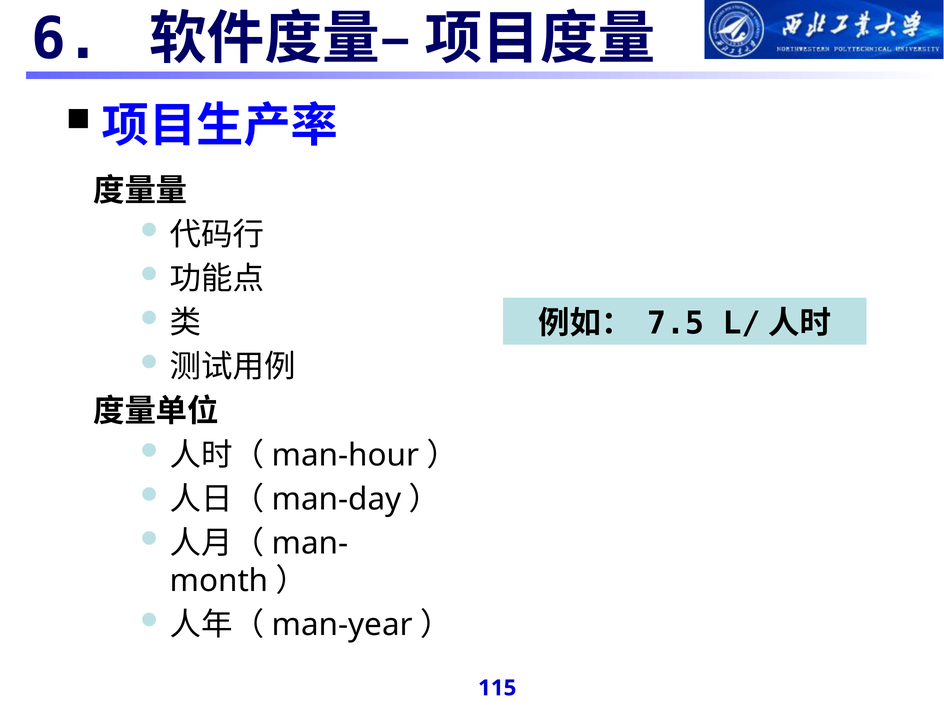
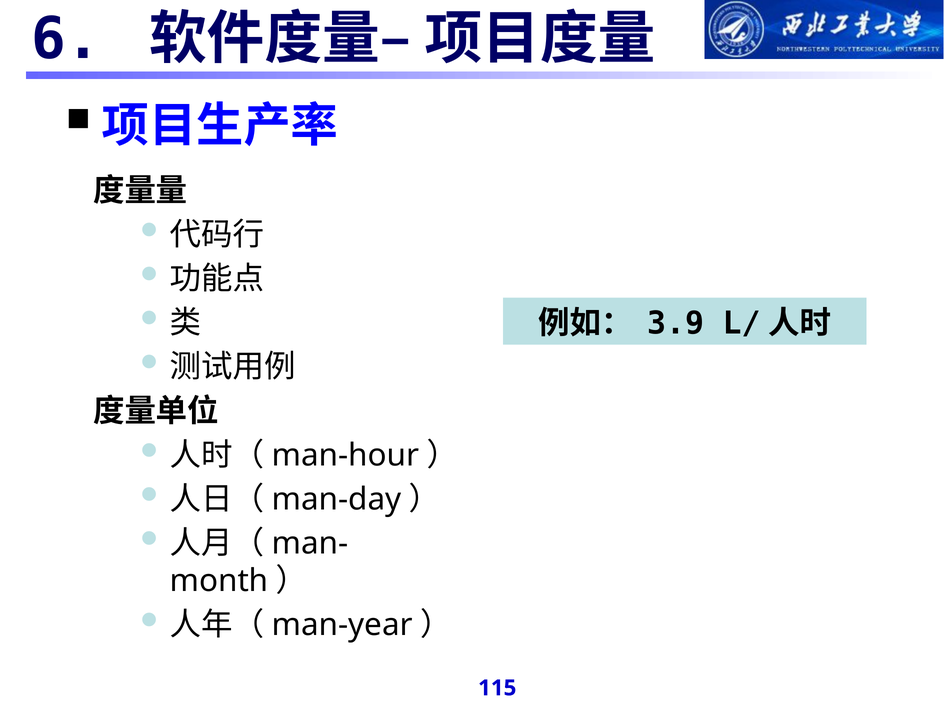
7.5: 7.5 -> 3.9
